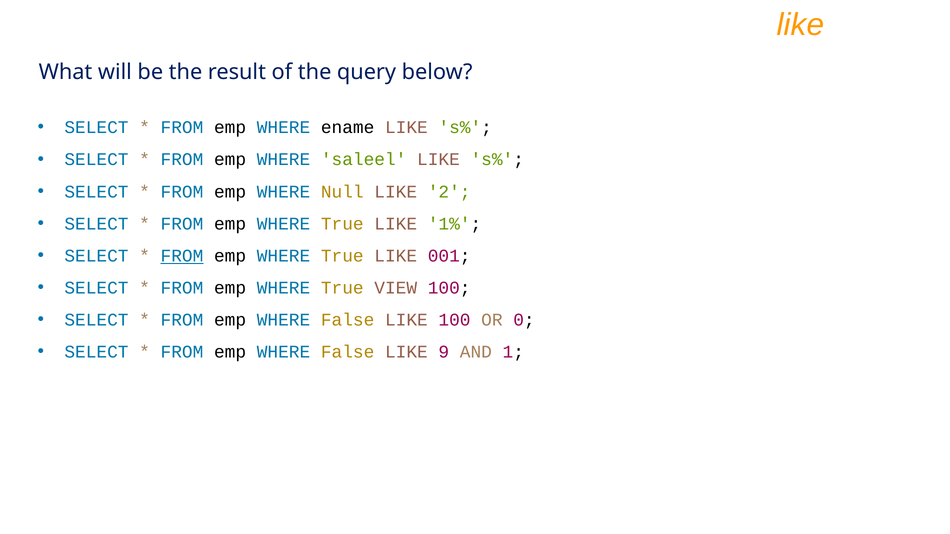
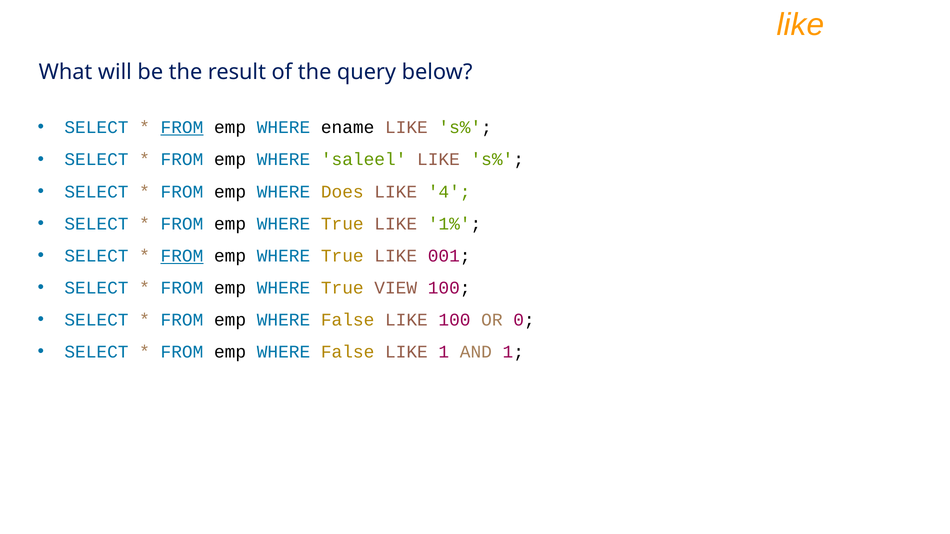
FROM at (182, 128) underline: none -> present
Null: Null -> Does
2: 2 -> 4
LIKE 9: 9 -> 1
